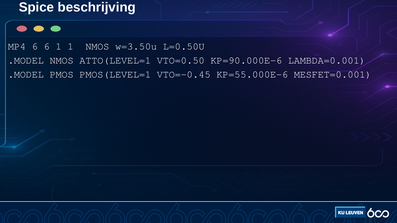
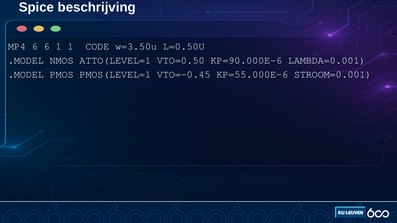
1 NMOS: NMOS -> CODE
MESFET=0.001: MESFET=0.001 -> STROOM=0.001
